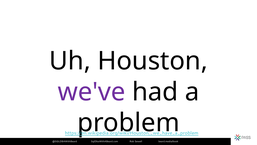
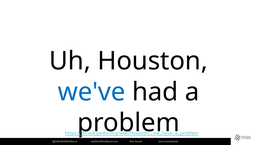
we've colour: purple -> blue
